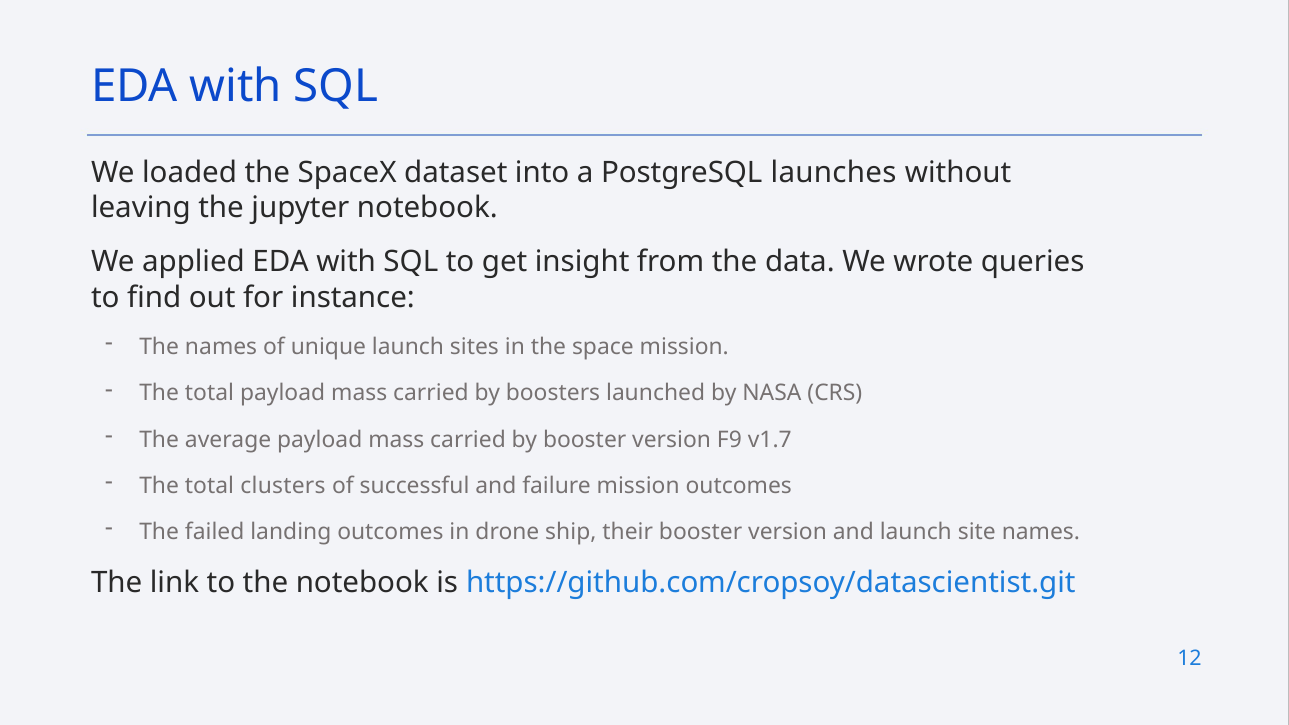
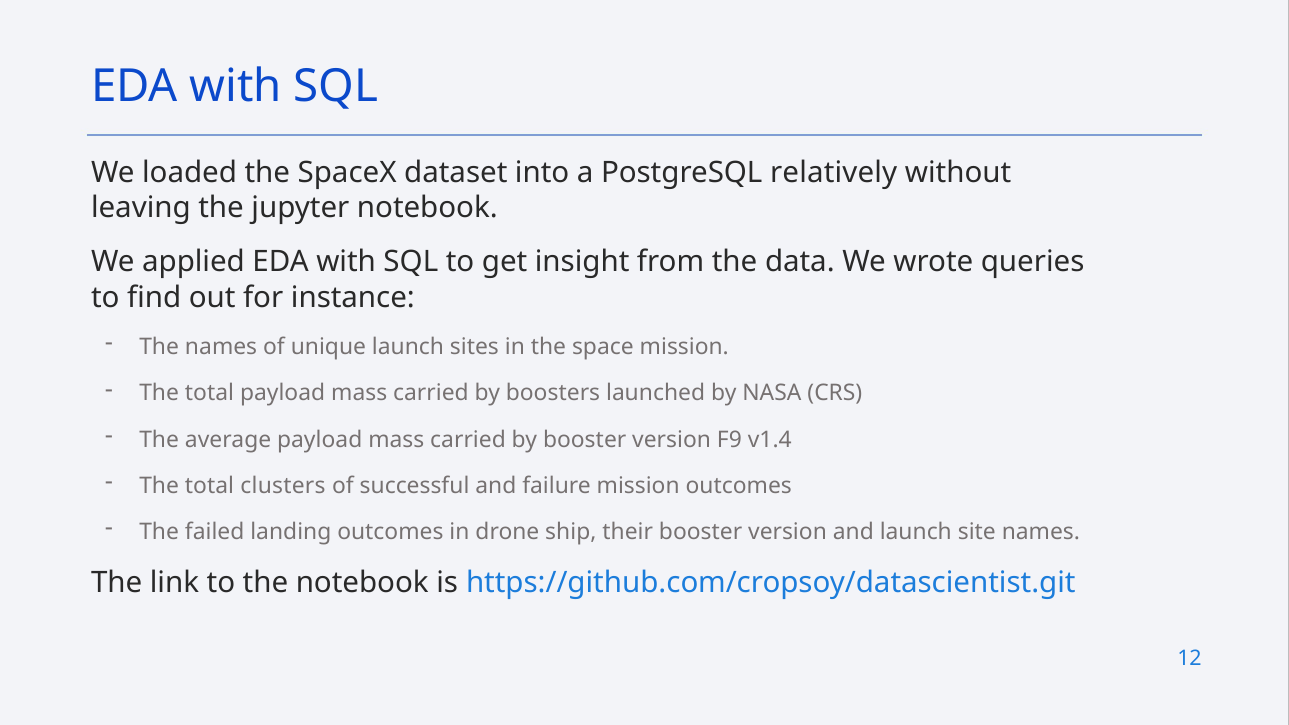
launches: launches -> relatively
v1.7: v1.7 -> v1.4
